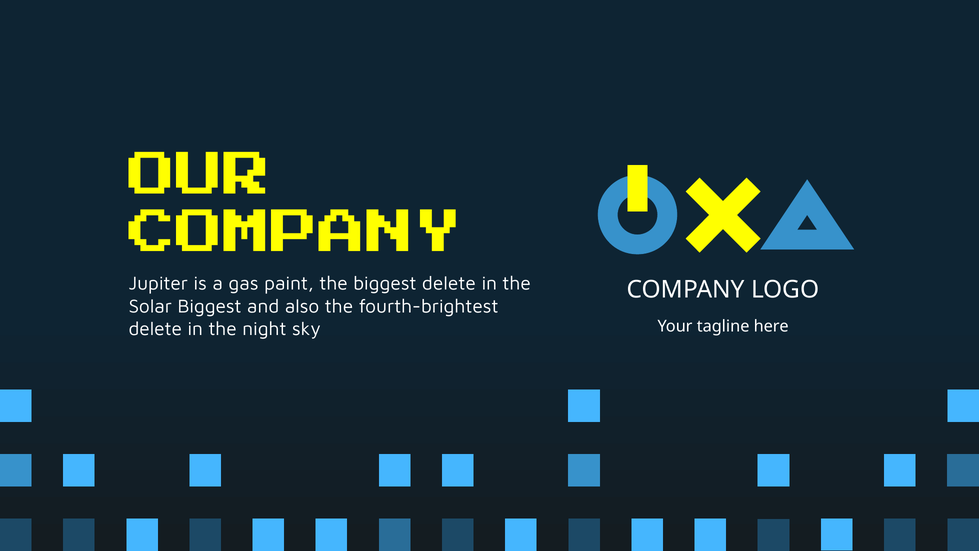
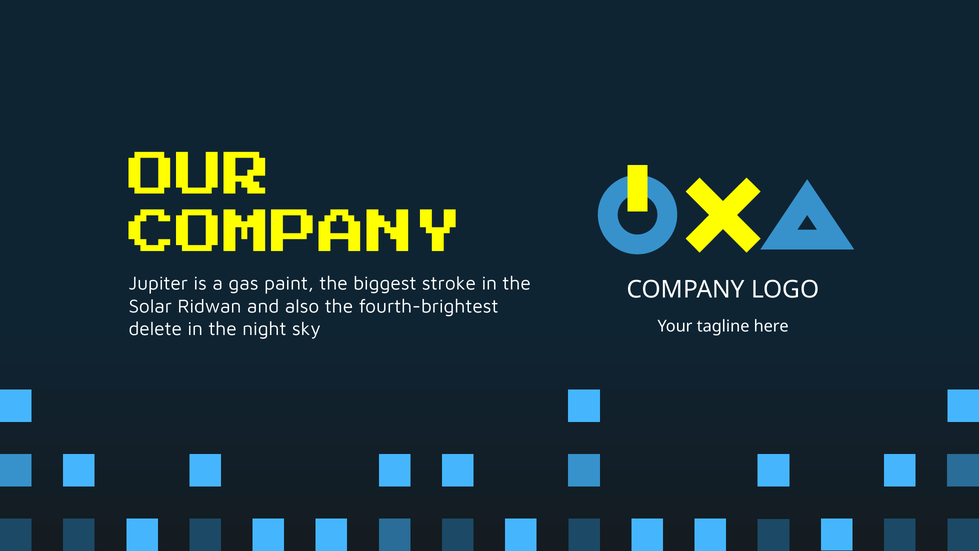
biggest delete: delete -> stroke
Solar Biggest: Biggest -> Ridwan
